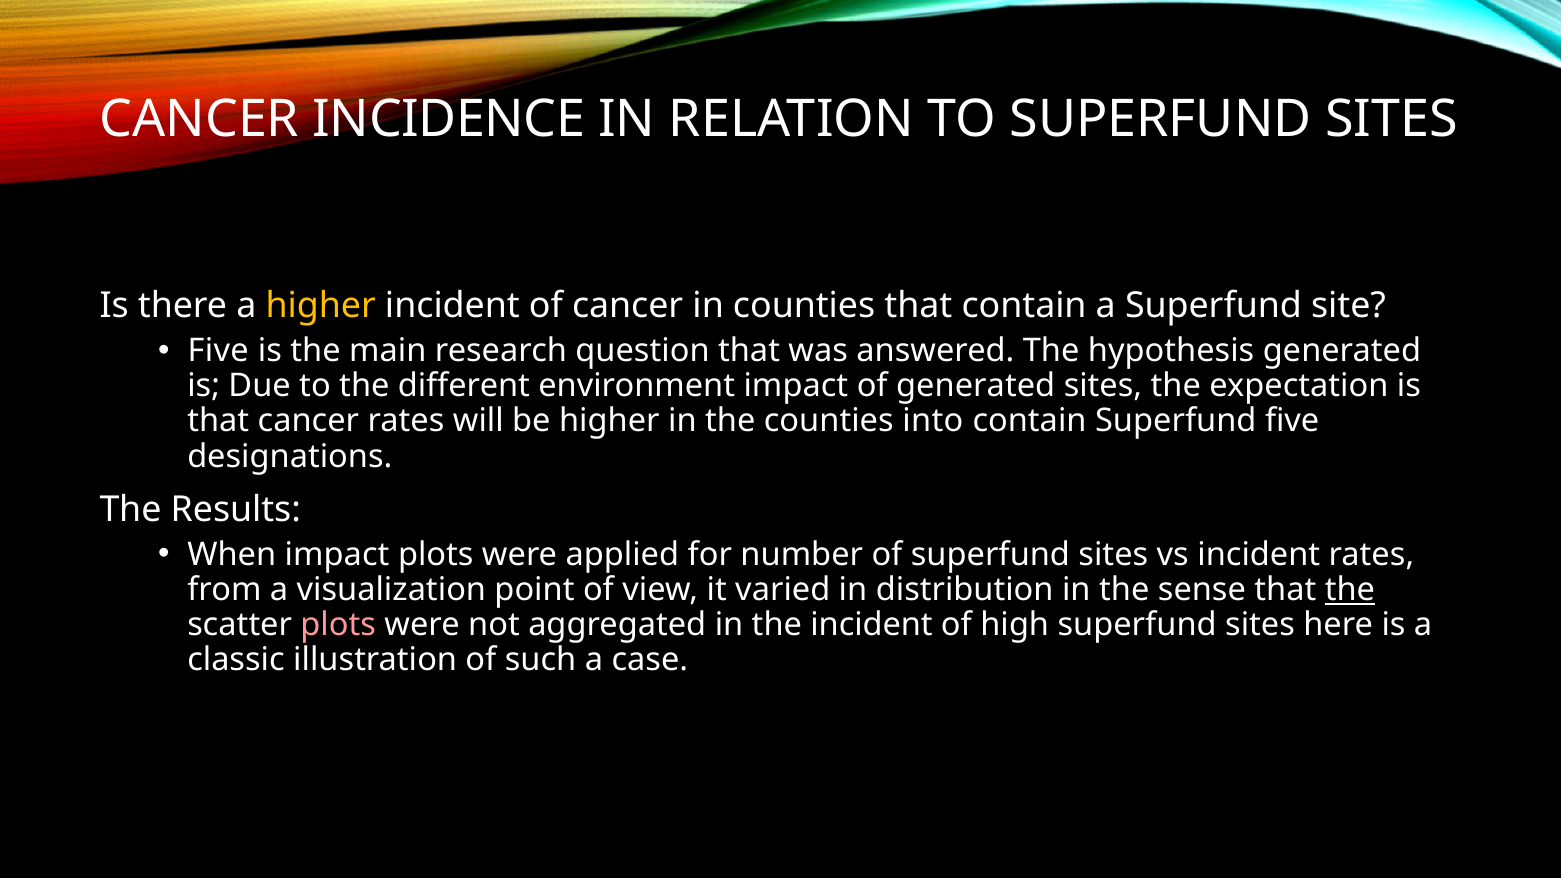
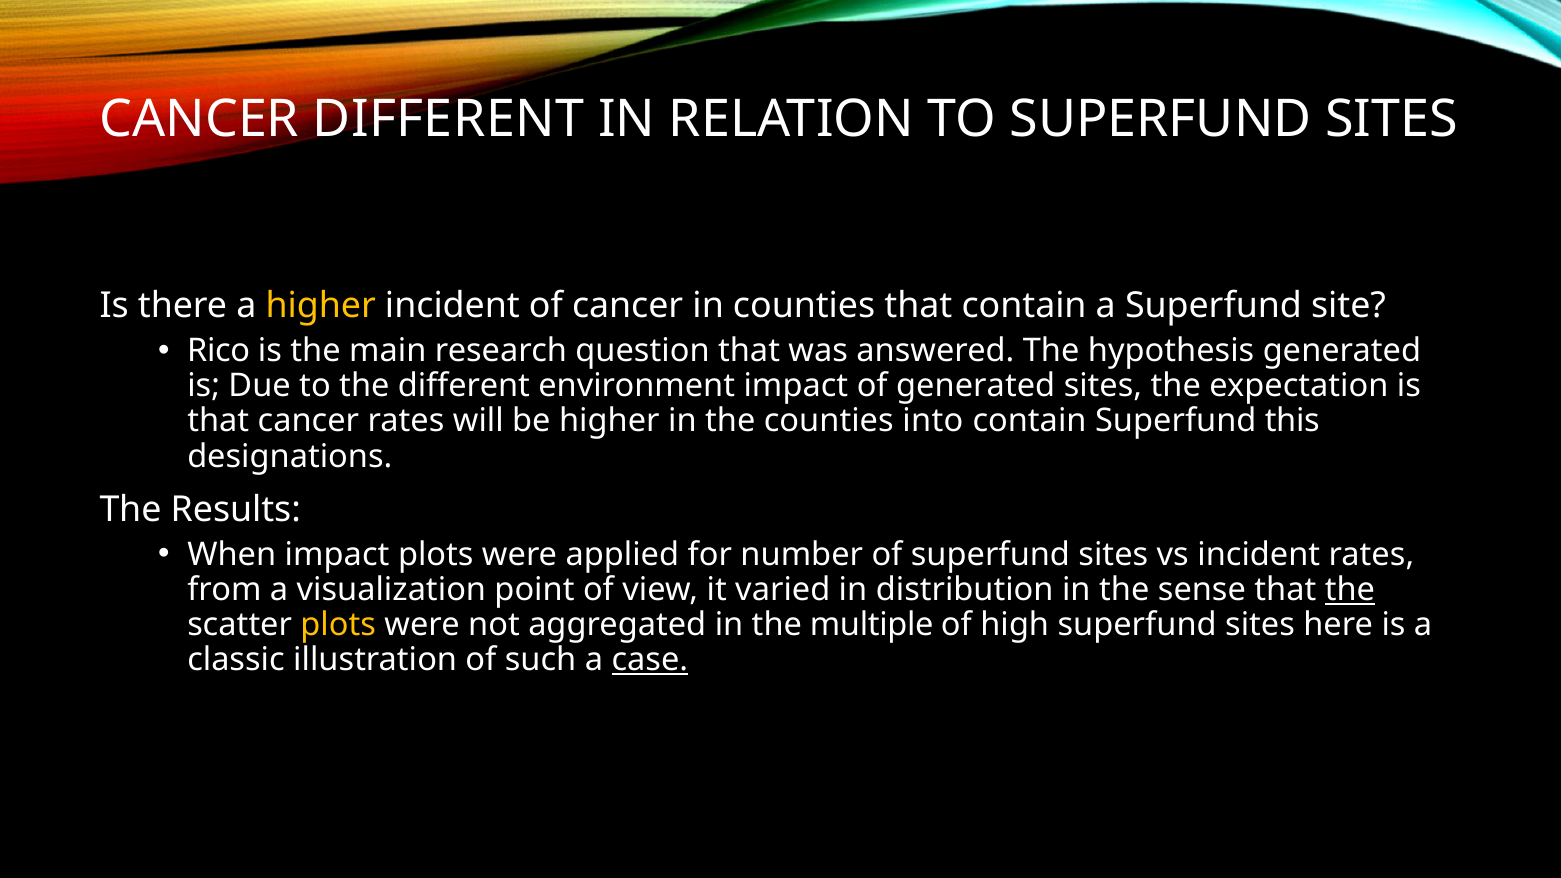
CANCER INCIDENCE: INCIDENCE -> DIFFERENT
Five at (218, 351): Five -> Rico
Superfund five: five -> this
plots at (338, 625) colour: pink -> yellow
the incident: incident -> multiple
case underline: none -> present
